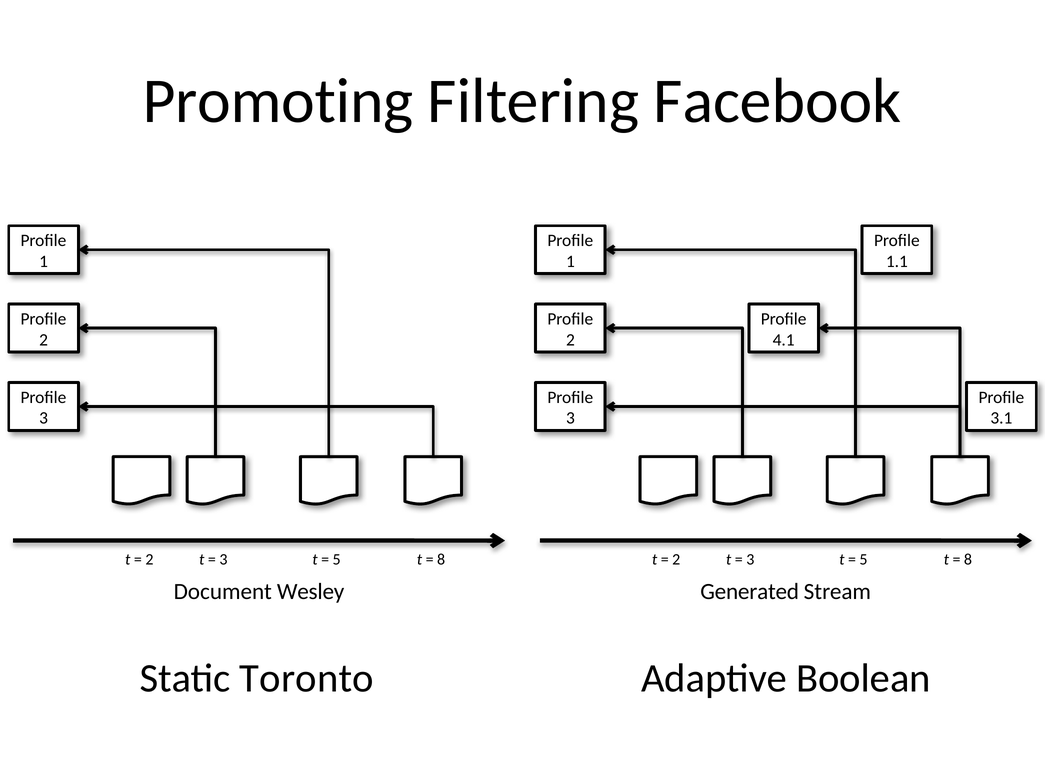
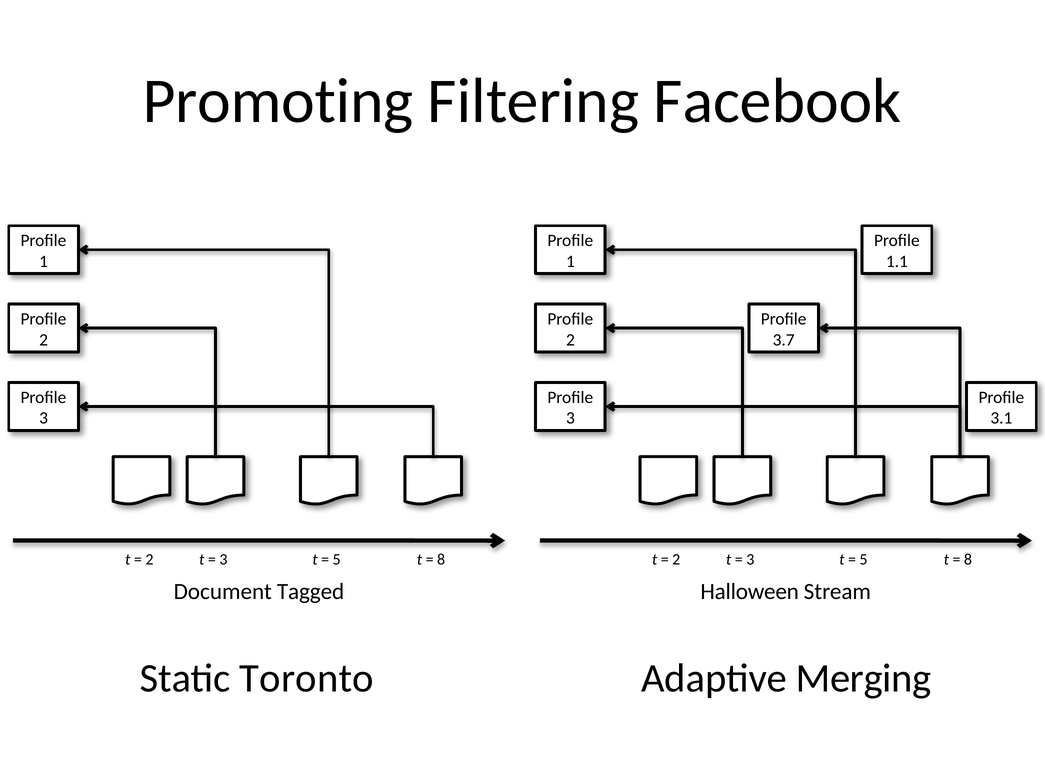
4.1: 4.1 -> 3.7
Wesley: Wesley -> Tagged
Generated: Generated -> Halloween
Boolean: Boolean -> Merging
